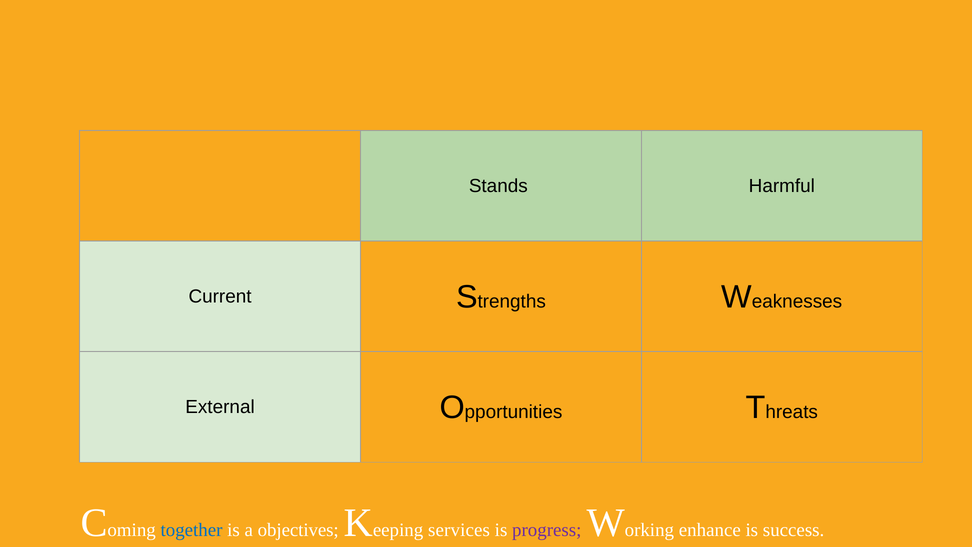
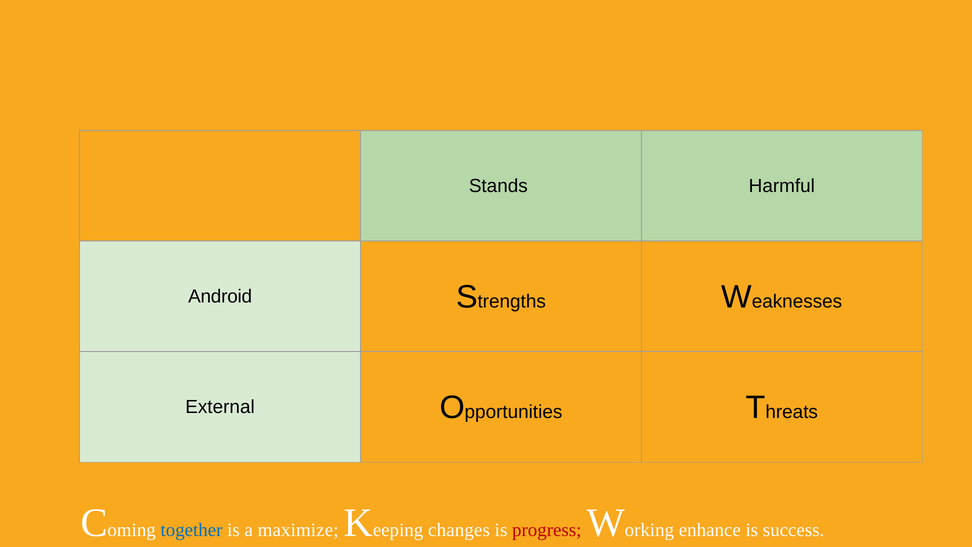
Current: Current -> Android
objectives: objectives -> maximize
services: services -> changes
progress colour: purple -> red
